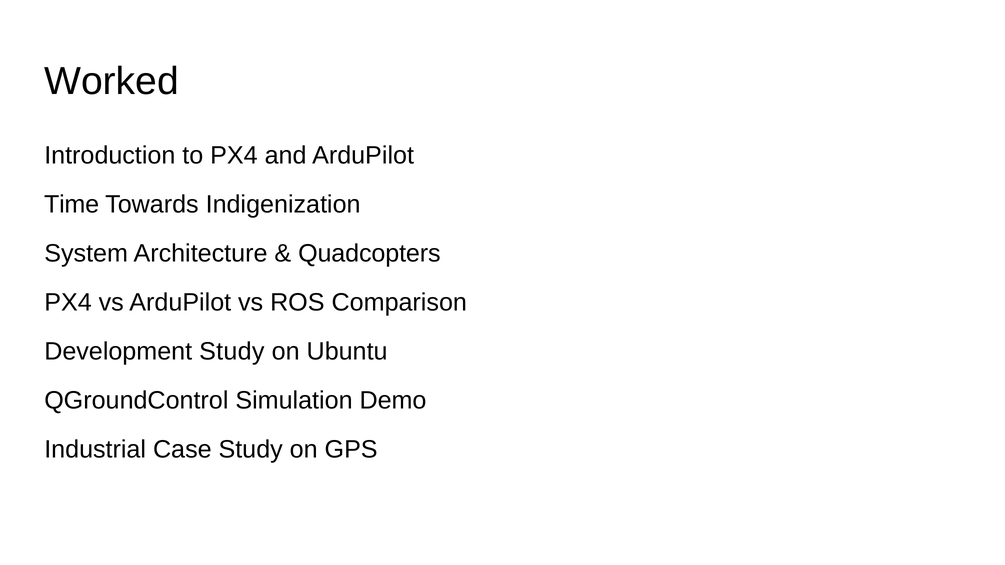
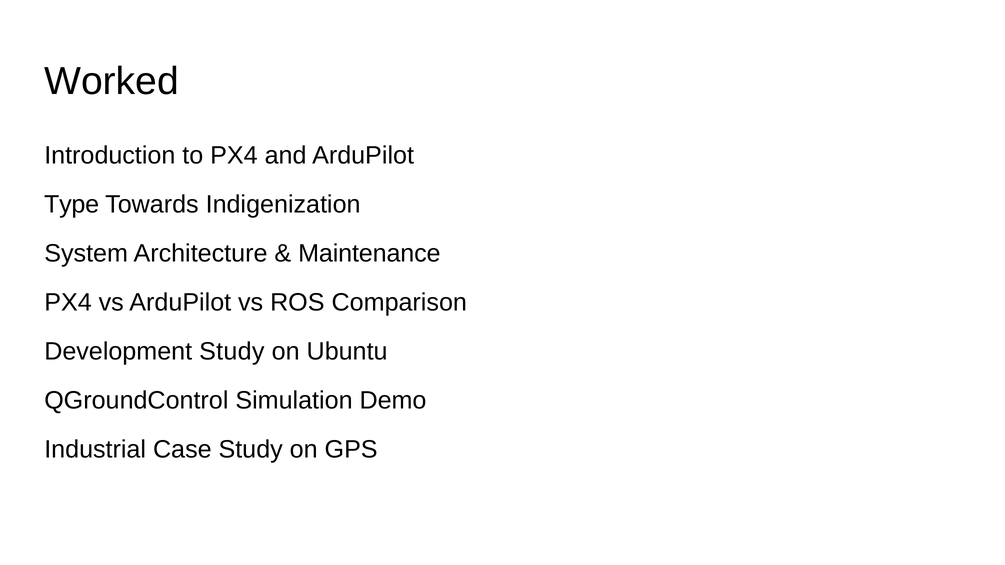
Time: Time -> Type
Quadcopters: Quadcopters -> Maintenance
